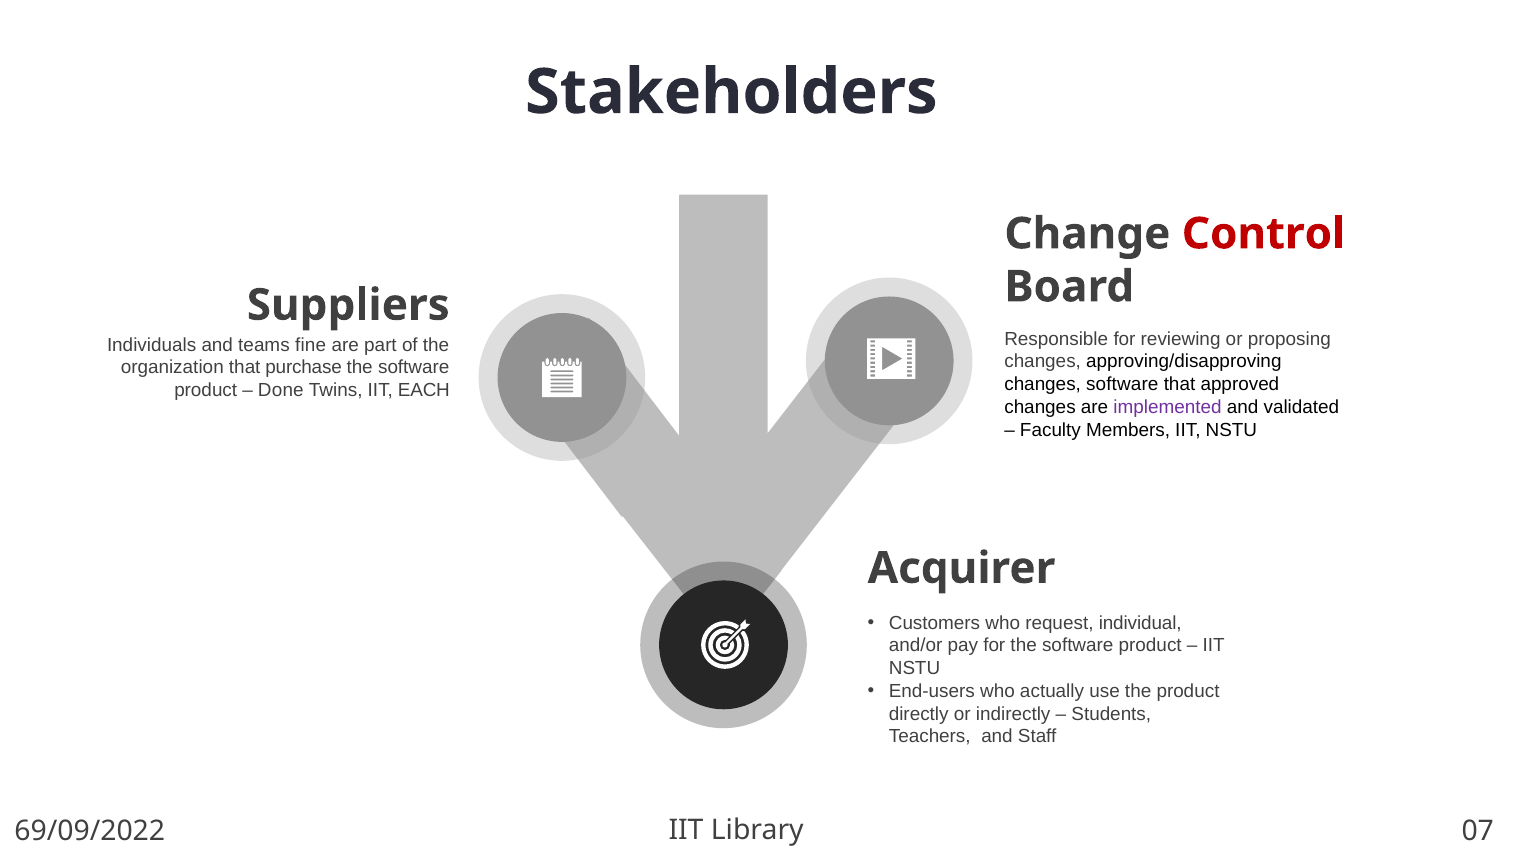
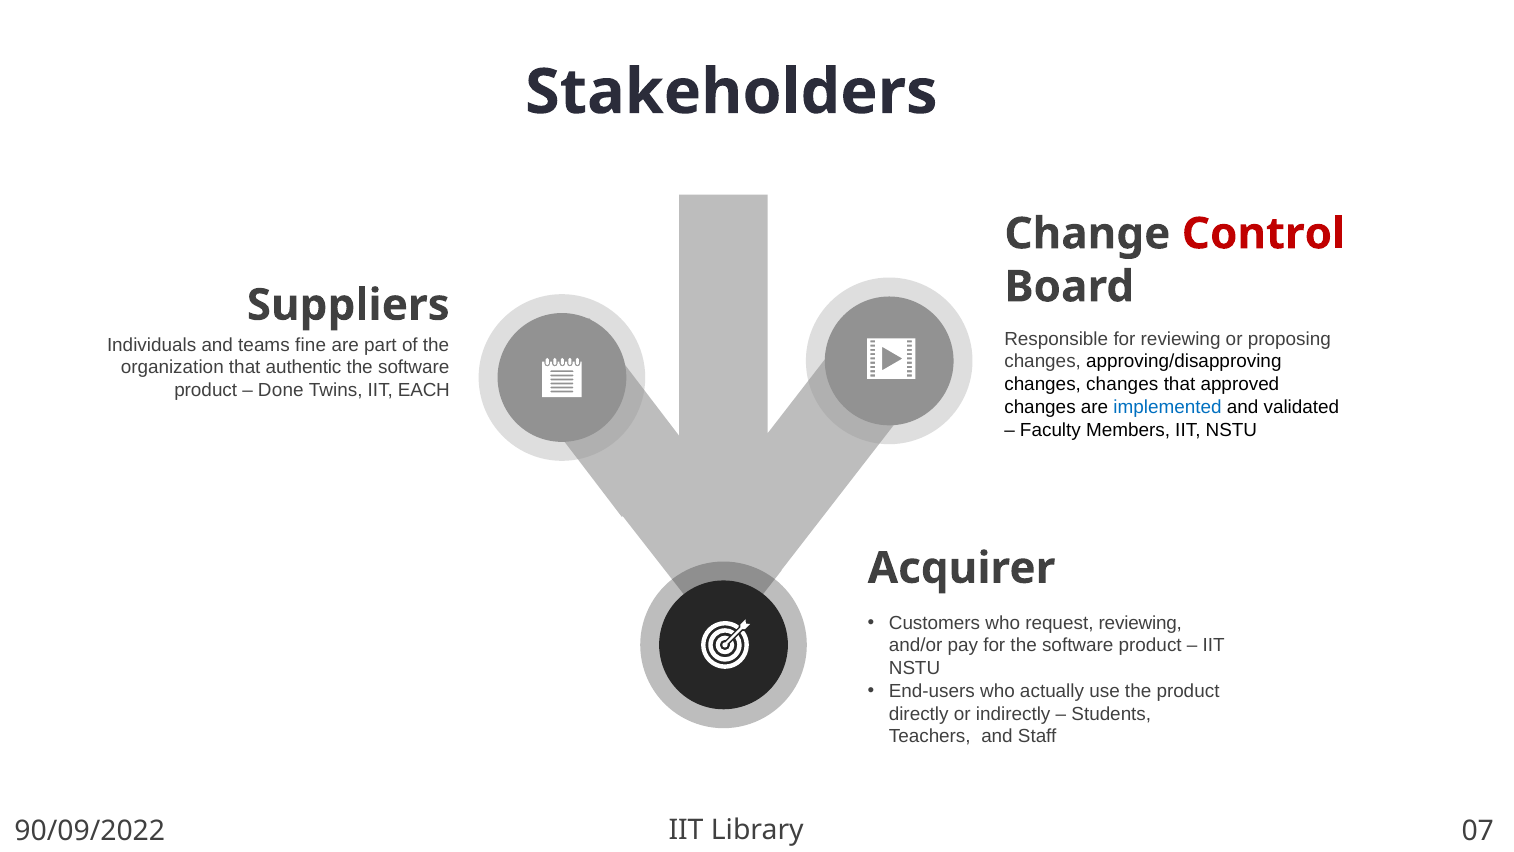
purchase: purchase -> authentic
changes software: software -> changes
implemented colour: purple -> blue
request individual: individual -> reviewing
69/09/2022: 69/09/2022 -> 90/09/2022
